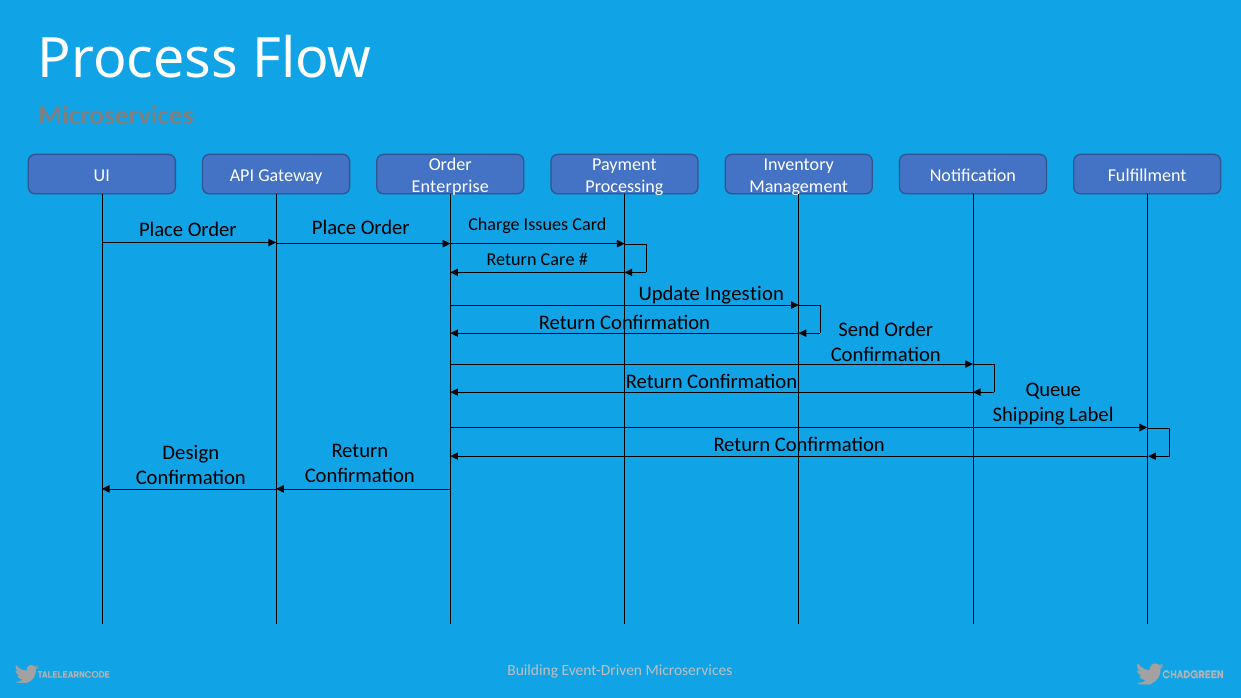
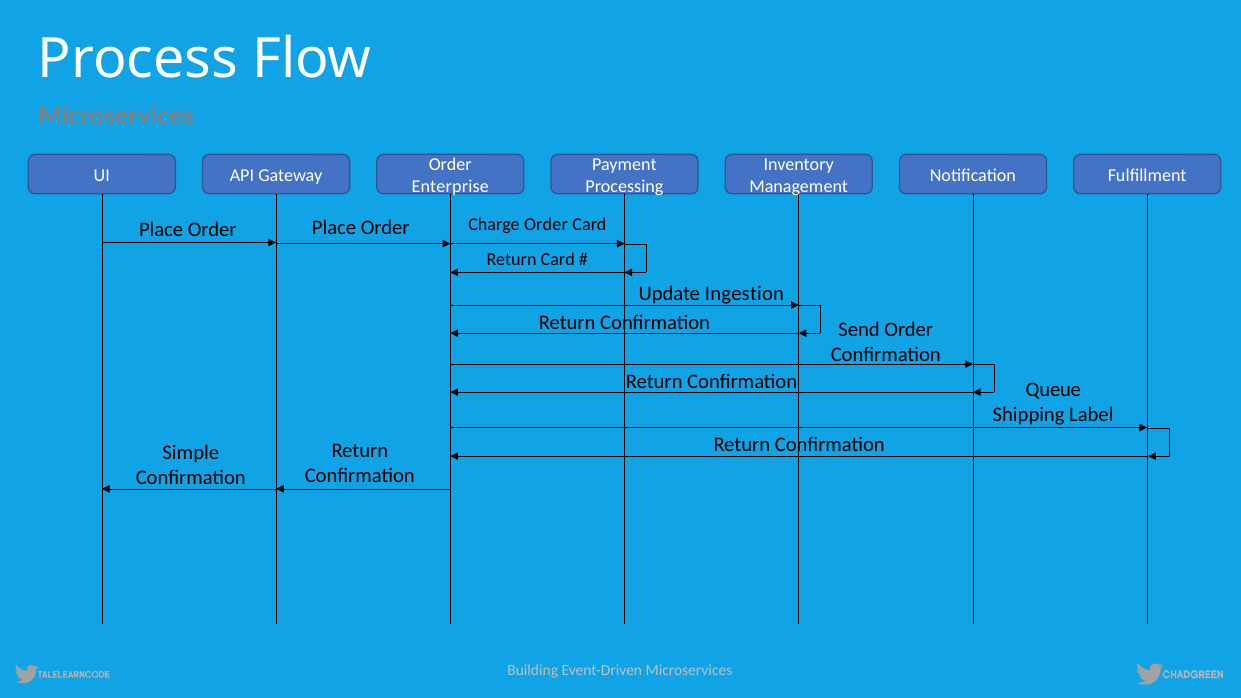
Charge Issues: Issues -> Order
Return Care: Care -> Card
Design: Design -> Simple
